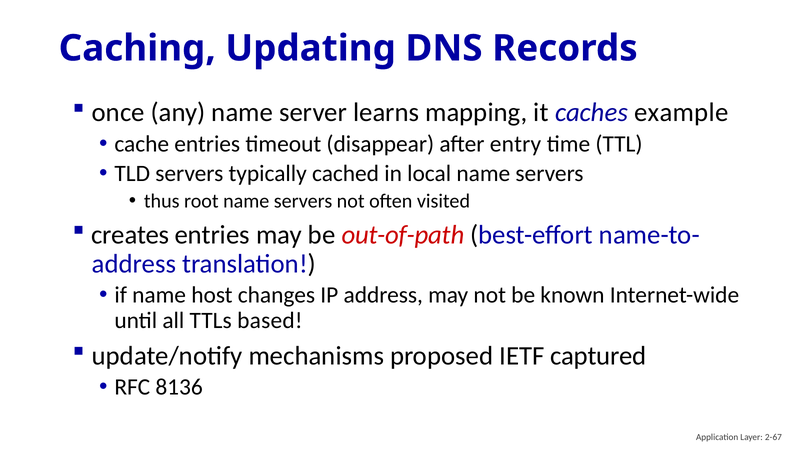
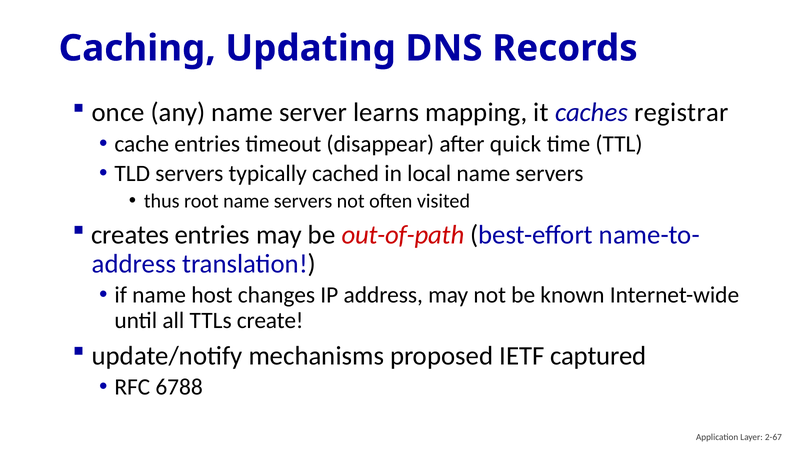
example: example -> registrar
entry: entry -> quick
based: based -> create
8136: 8136 -> 6788
